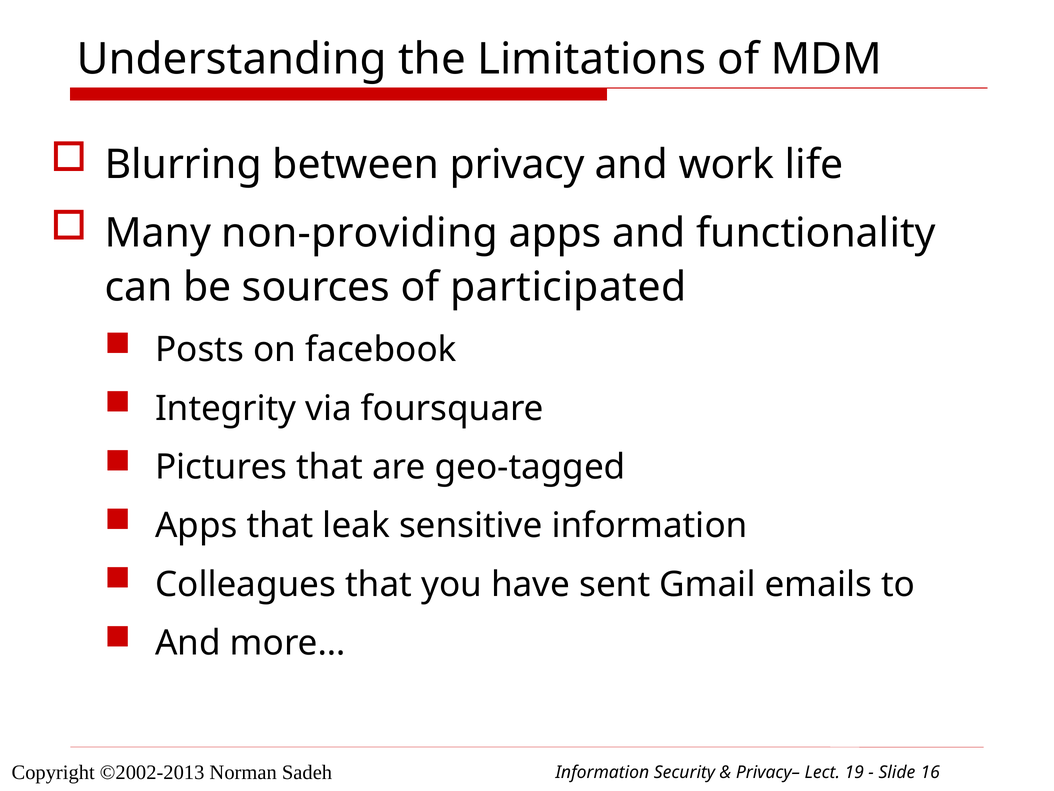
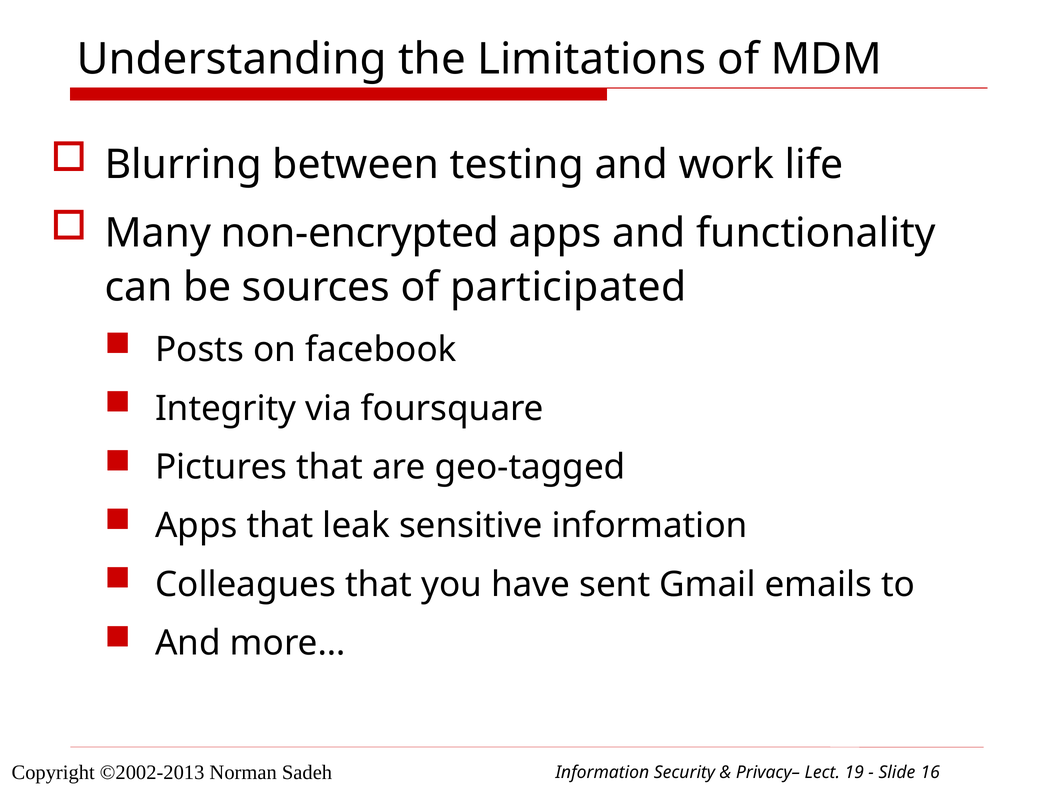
privacy: privacy -> testing
non-providing: non-providing -> non-encrypted
